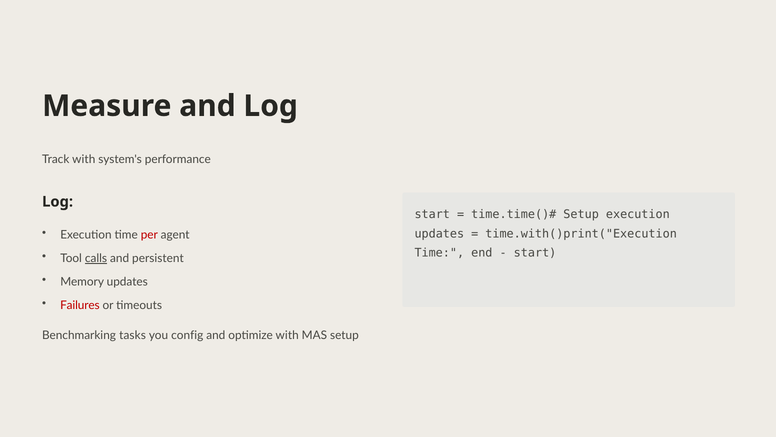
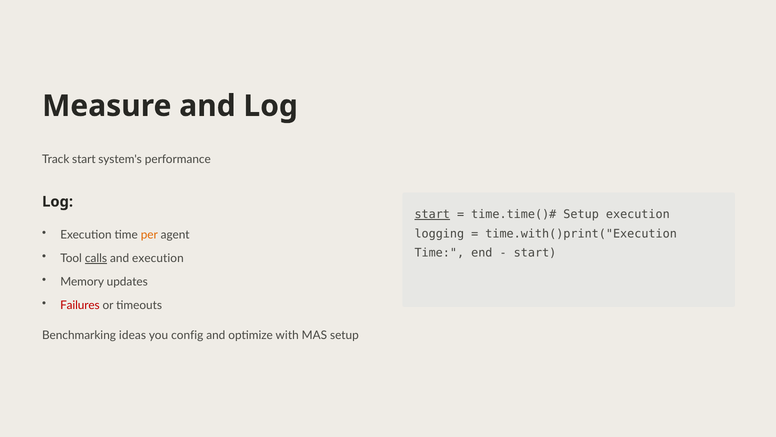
Track with: with -> start
start at (432, 214) underline: none -> present
updates at (439, 233): updates -> logging
per colour: red -> orange
and persistent: persistent -> execution
tasks: tasks -> ideas
